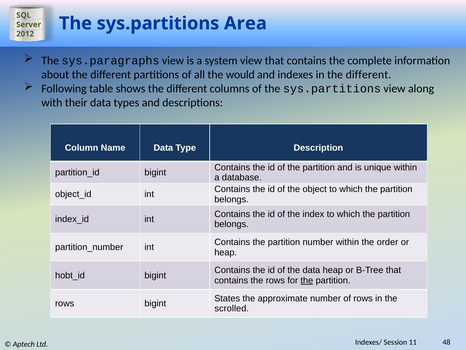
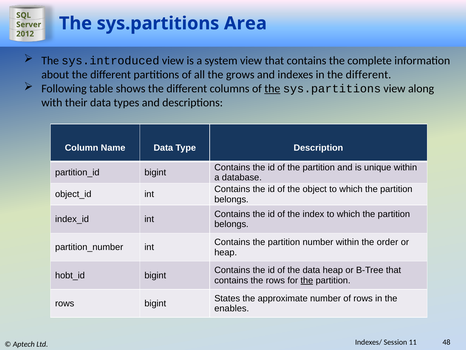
sys.paragraphs: sys.paragraphs -> sys.introduced
would: would -> grows
the at (272, 89) underline: none -> present
scrolled: scrolled -> enables
